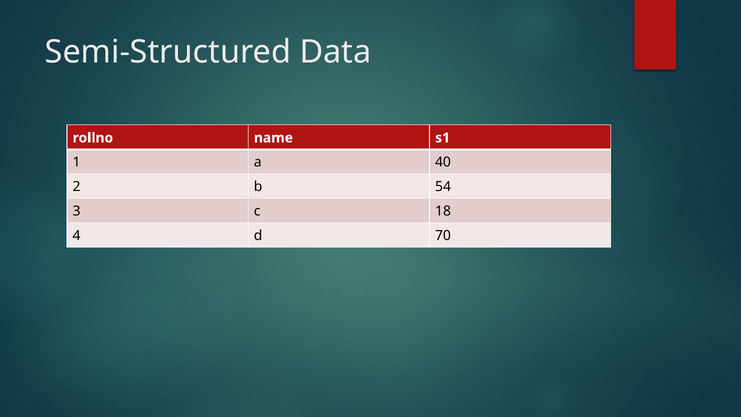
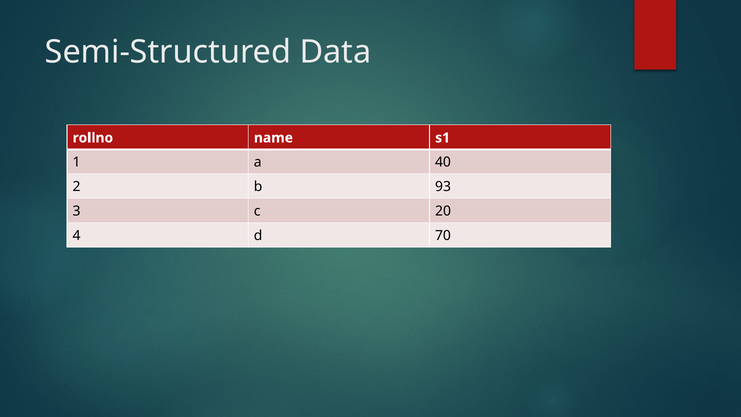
54: 54 -> 93
18: 18 -> 20
